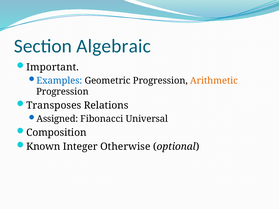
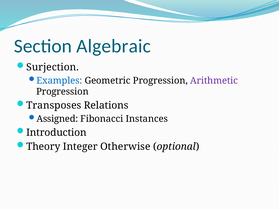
Important: Important -> Surjection
Arithmetic colour: orange -> purple
Universal: Universal -> Instances
Composition: Composition -> Introduction
Known: Known -> Theory
